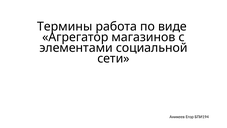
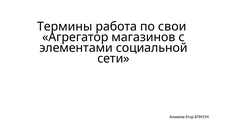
виде: виде -> свои
